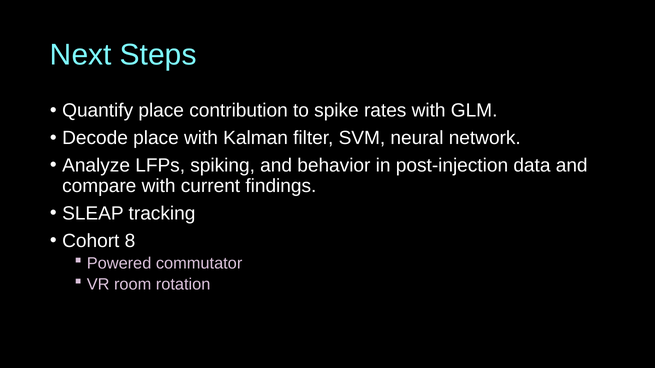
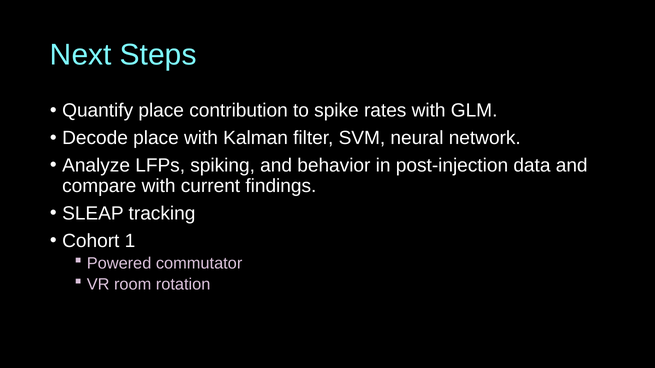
8: 8 -> 1
